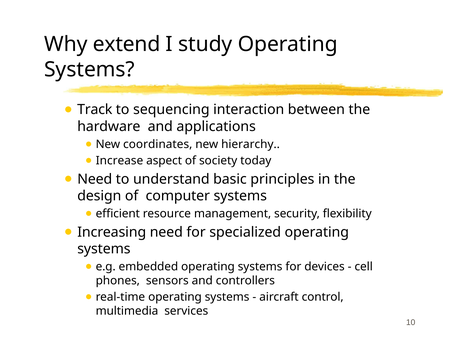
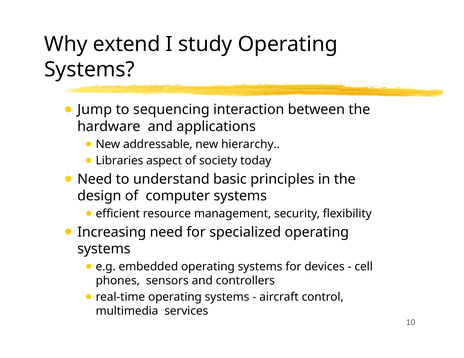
Track: Track -> Jump
coordinates: coordinates -> addressable
Increase: Increase -> Libraries
